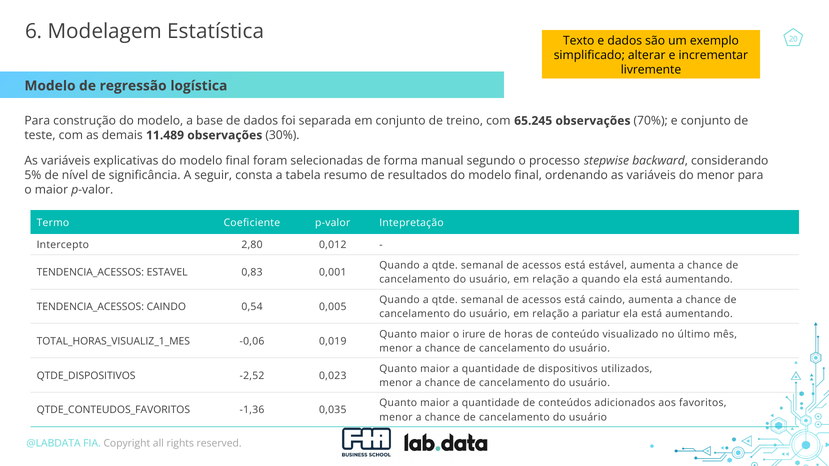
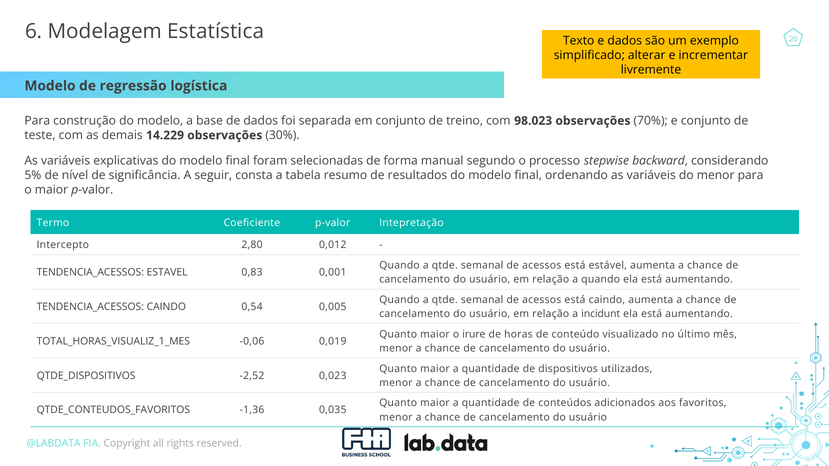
65.245: 65.245 -> 98.023
11.489: 11.489 -> 14.229
pariatur: pariatur -> incidunt
